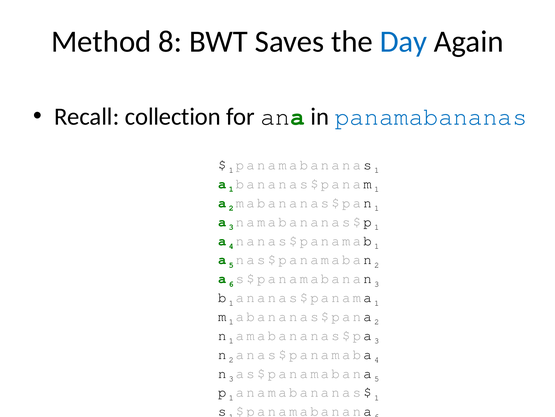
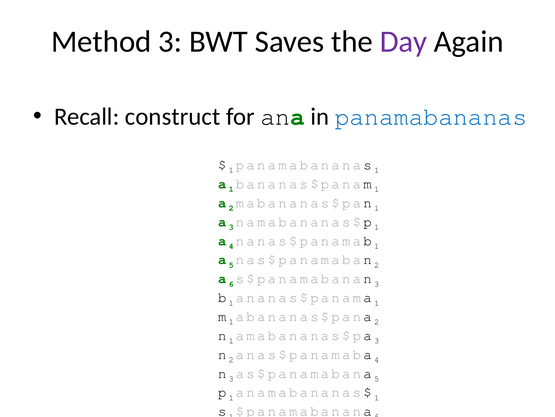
Method 8: 8 -> 3
Day colour: blue -> purple
collection: collection -> construct
